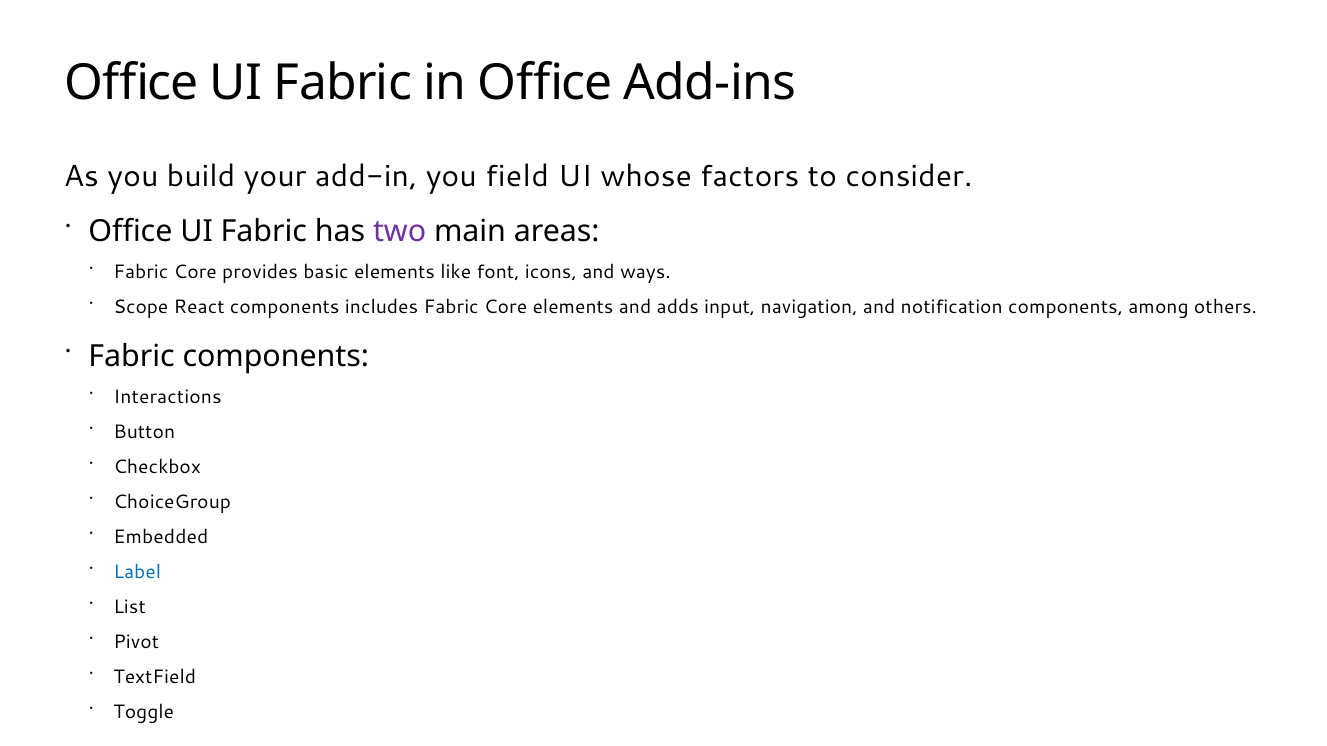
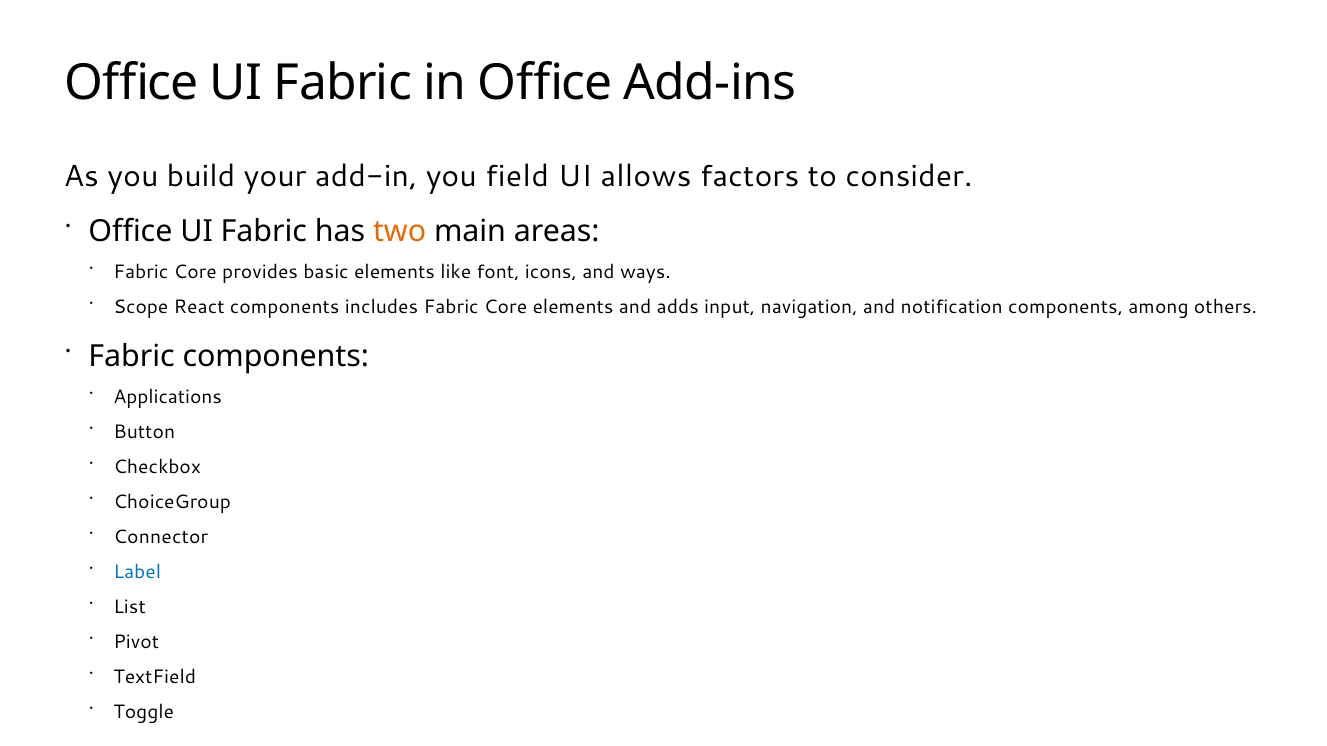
whose: whose -> allows
two colour: purple -> orange
Interactions: Interactions -> Applications
Embedded: Embedded -> Connector
